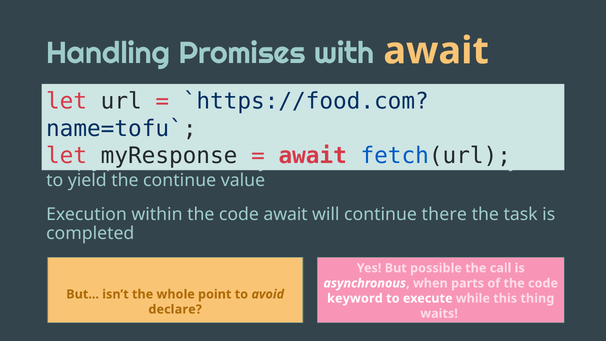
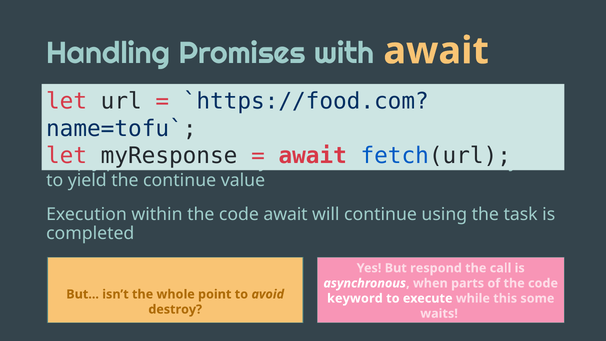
there: there -> using
possible: possible -> respond
thing: thing -> some
declare: declare -> destroy
